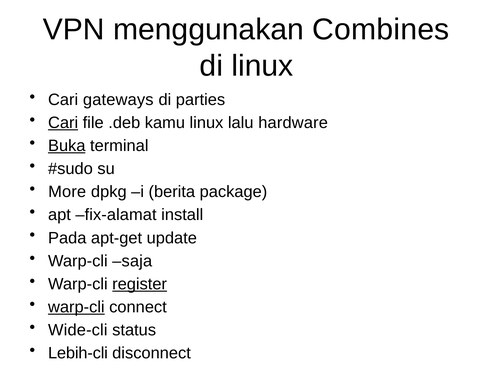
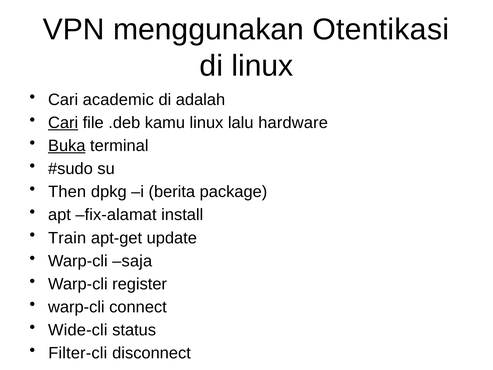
Combines: Combines -> Otentikasi
gateways: gateways -> academic
parties: parties -> adalah
More: More -> Then
Pada: Pada -> Train
register underline: present -> none
warp-cli at (76, 307) underline: present -> none
Lebih-cli: Lebih-cli -> Filter-cli
